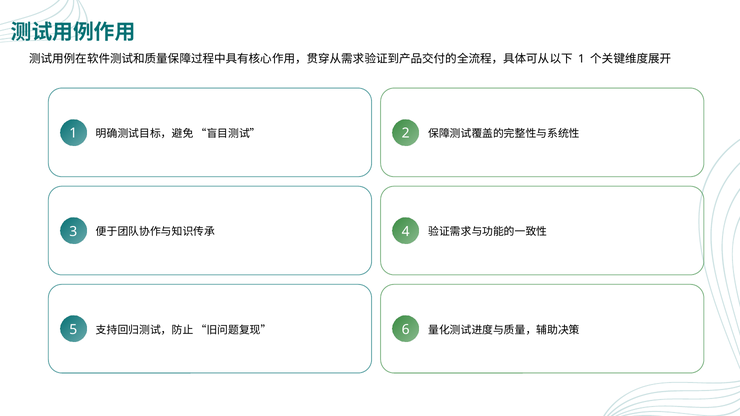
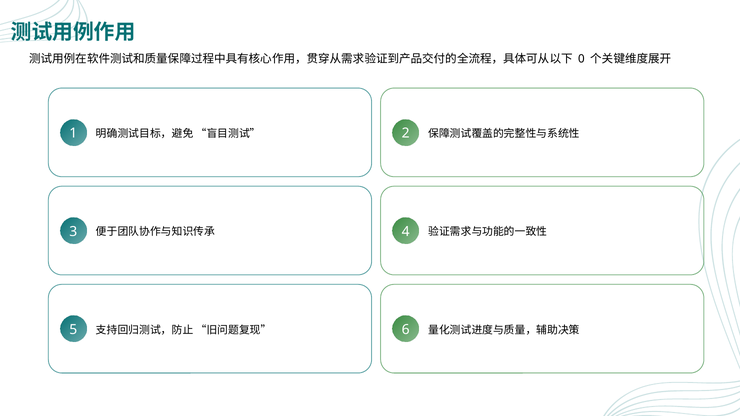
1 at (581, 59): 1 -> 0
